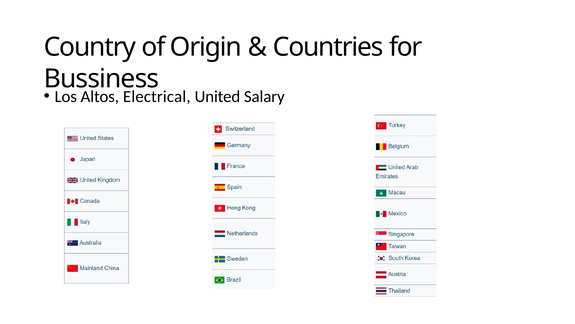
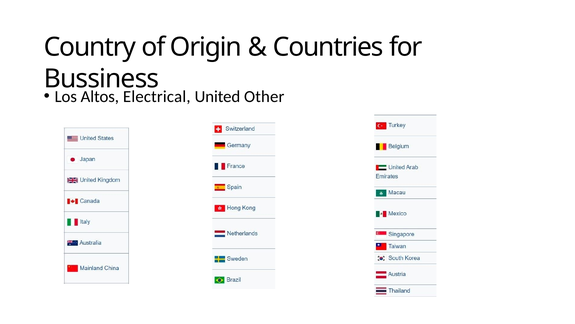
Salary: Salary -> Other
